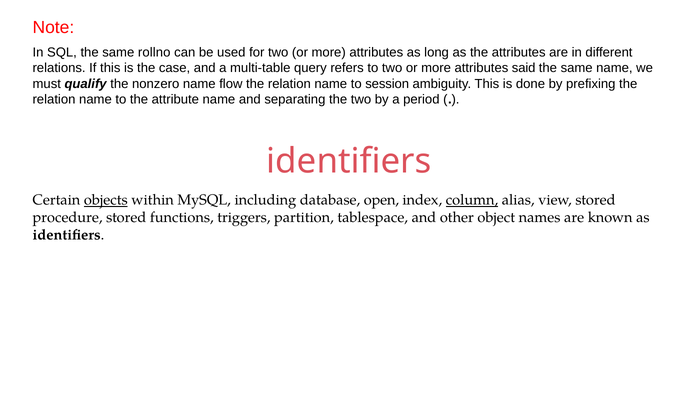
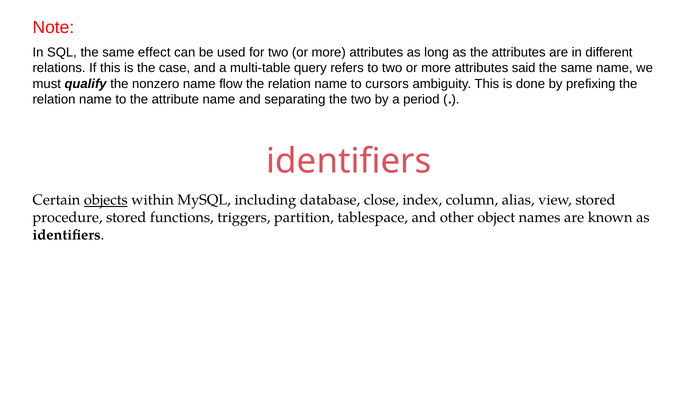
rollno: rollno -> effect
session: session -> cursors
open: open -> close
column underline: present -> none
